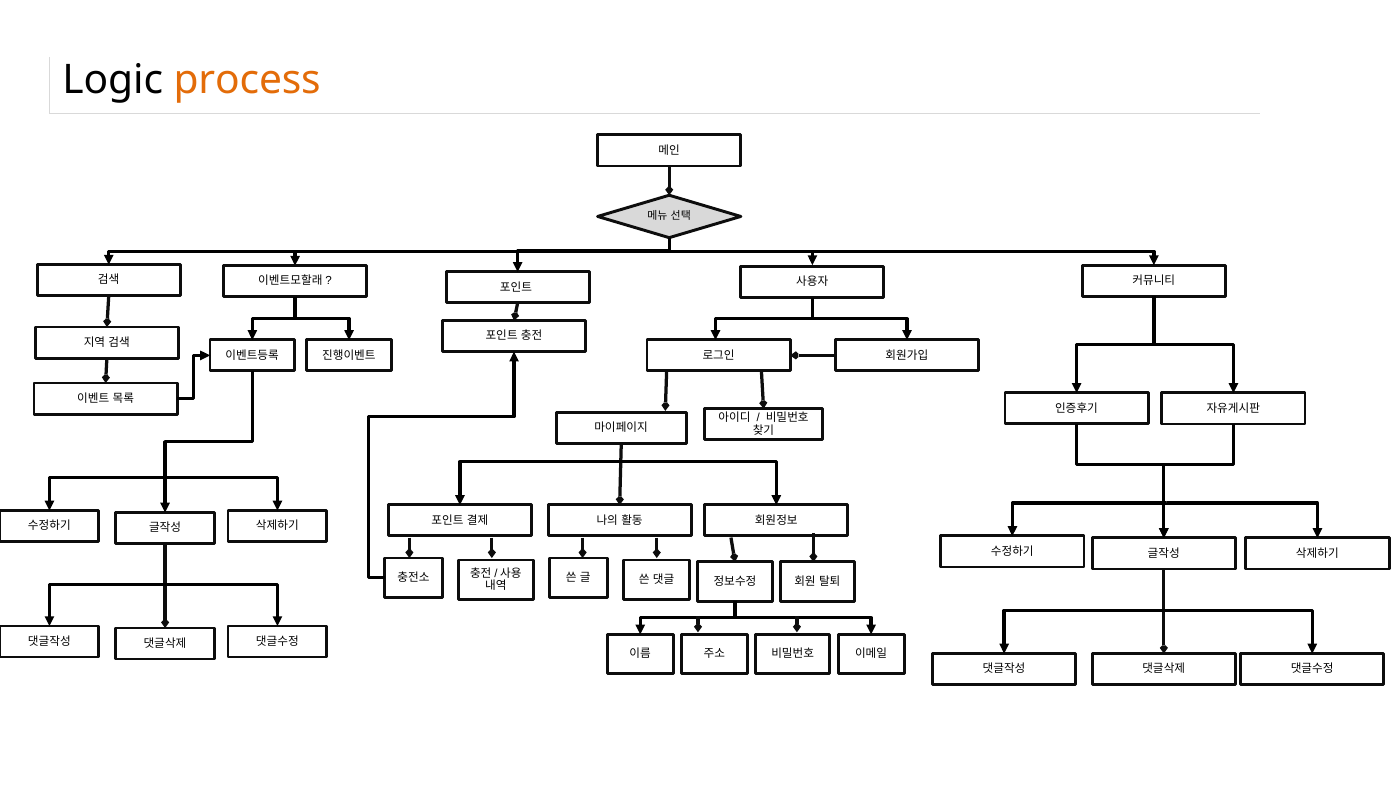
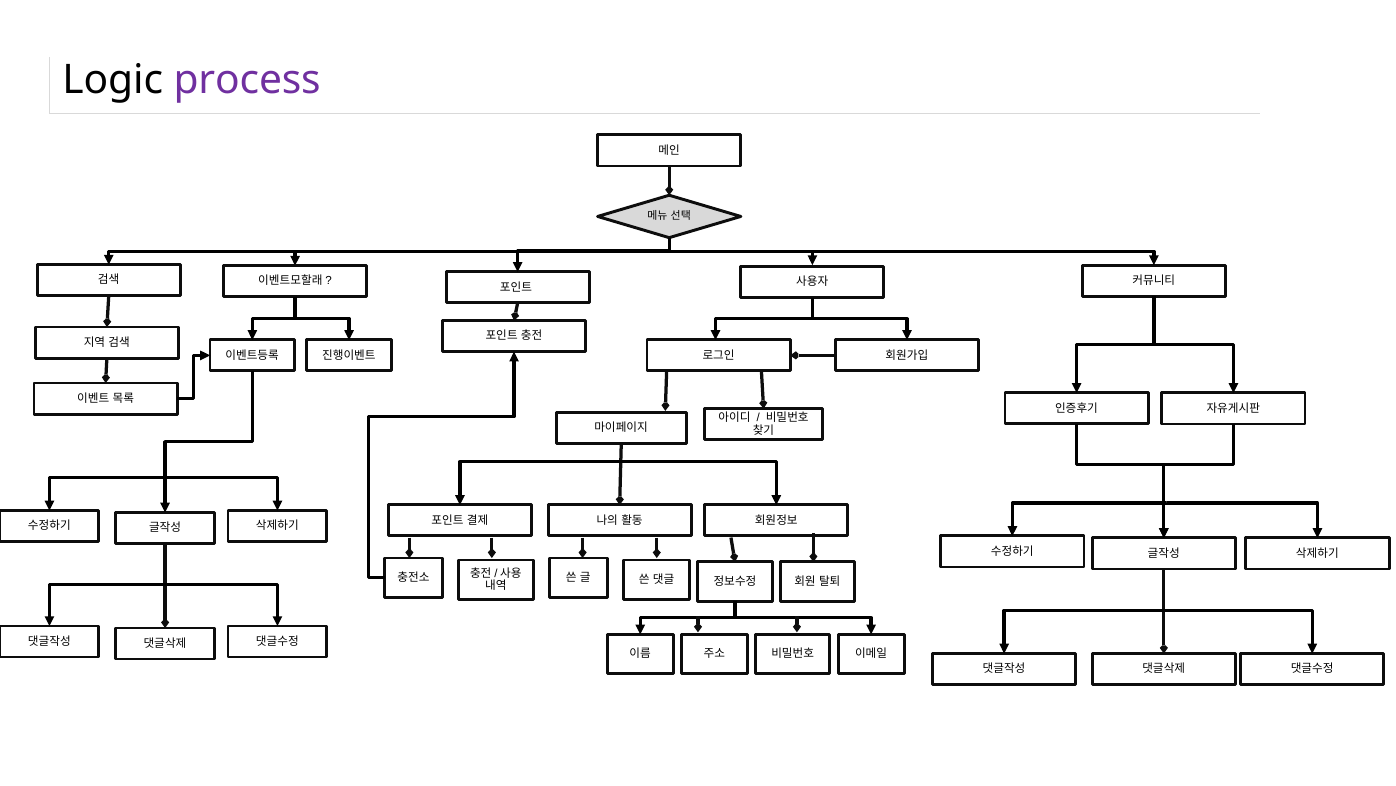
process colour: orange -> purple
